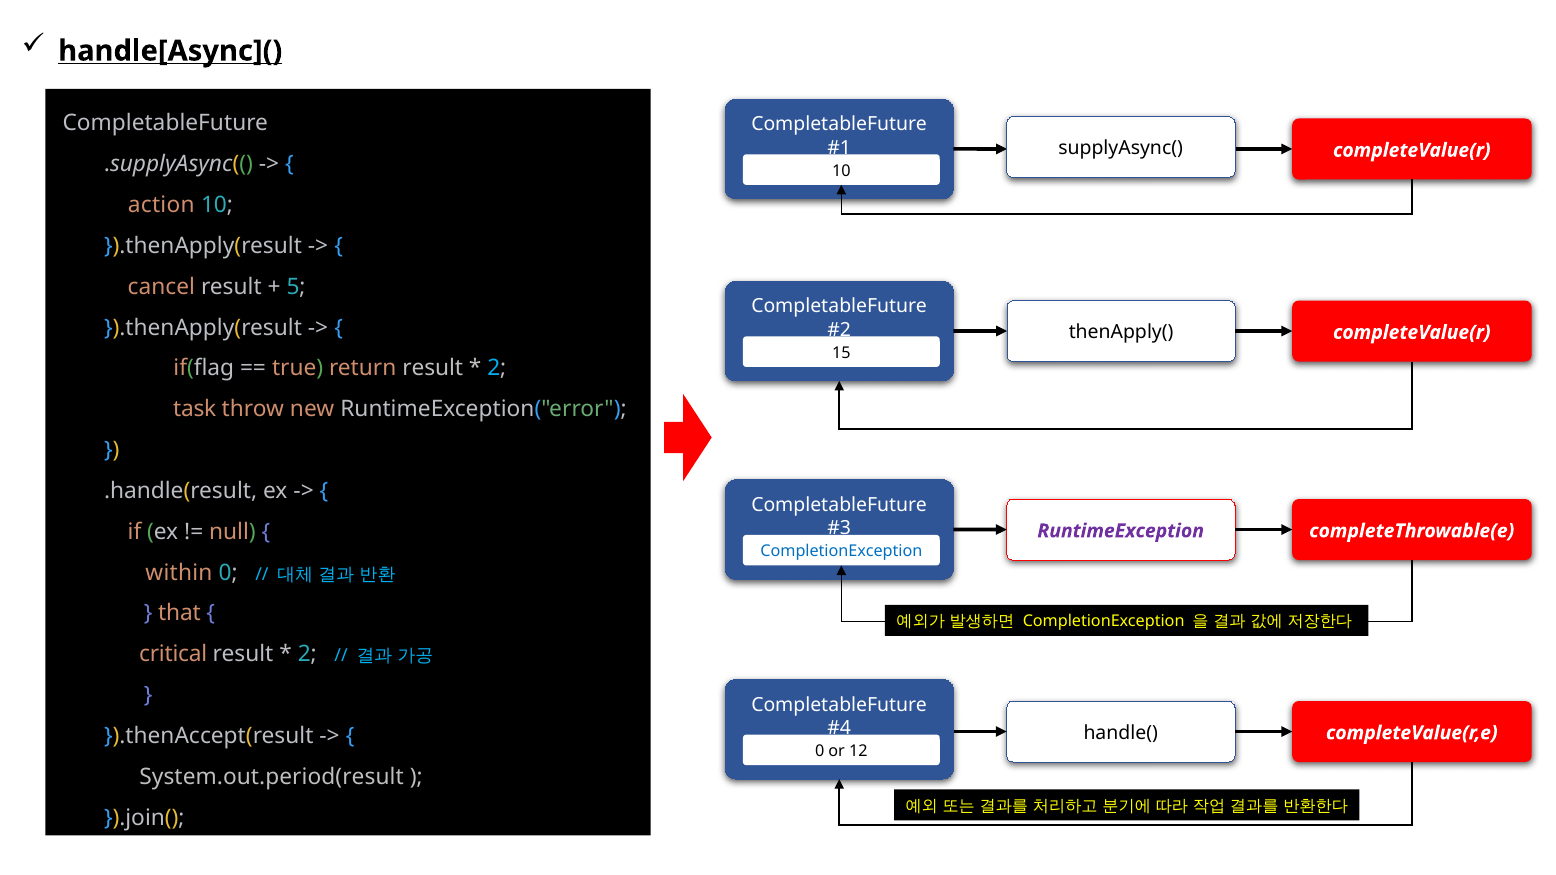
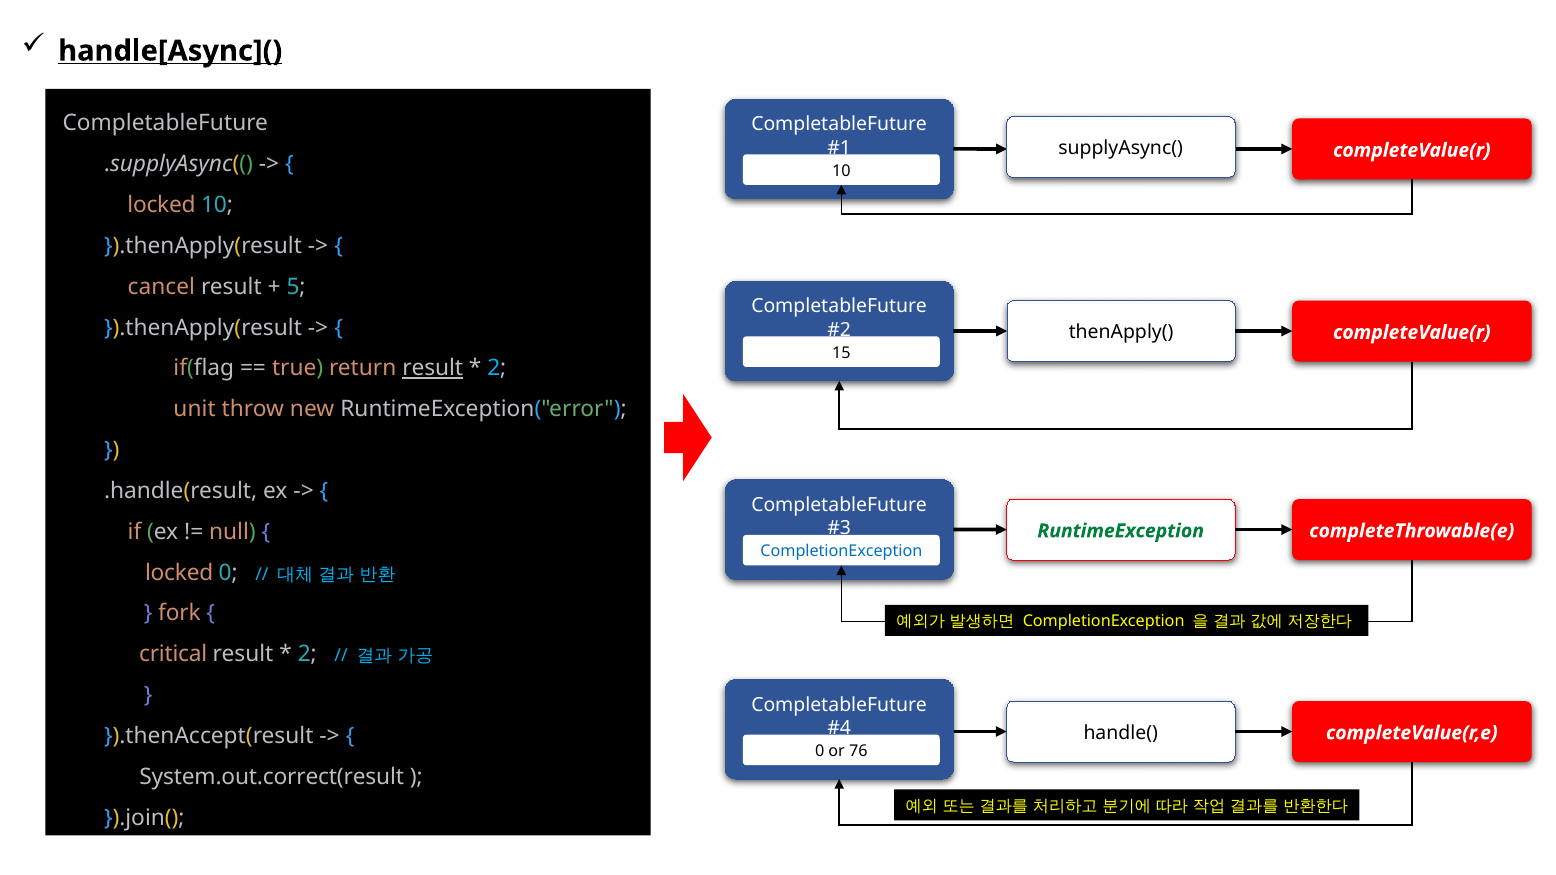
action at (161, 205): action -> locked
result at (433, 369) underline: none -> present
task: task -> unit
RuntimeException colour: purple -> green
within at (179, 573): within -> locked
that: that -> fork
12: 12 -> 76
System.out.period(result: System.out.period(result -> System.out.correct(result
